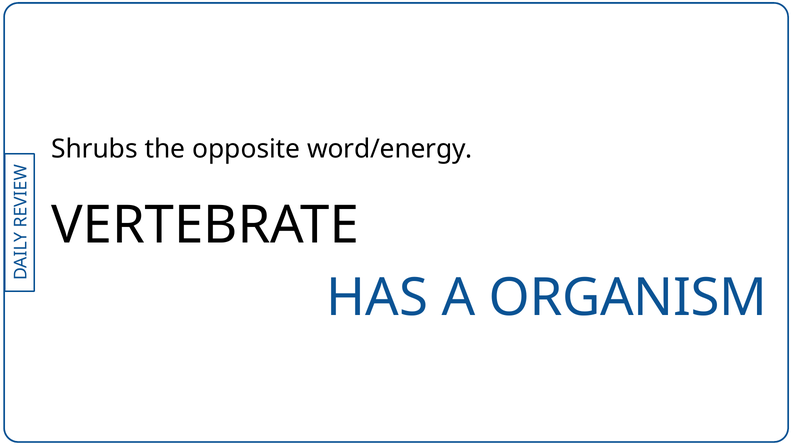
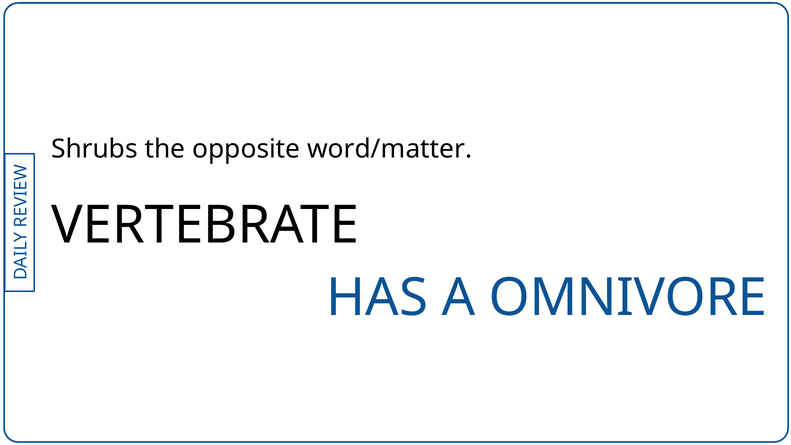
word/energy: word/energy -> word/matter
ORGANISM: ORGANISM -> OMNIVORE
